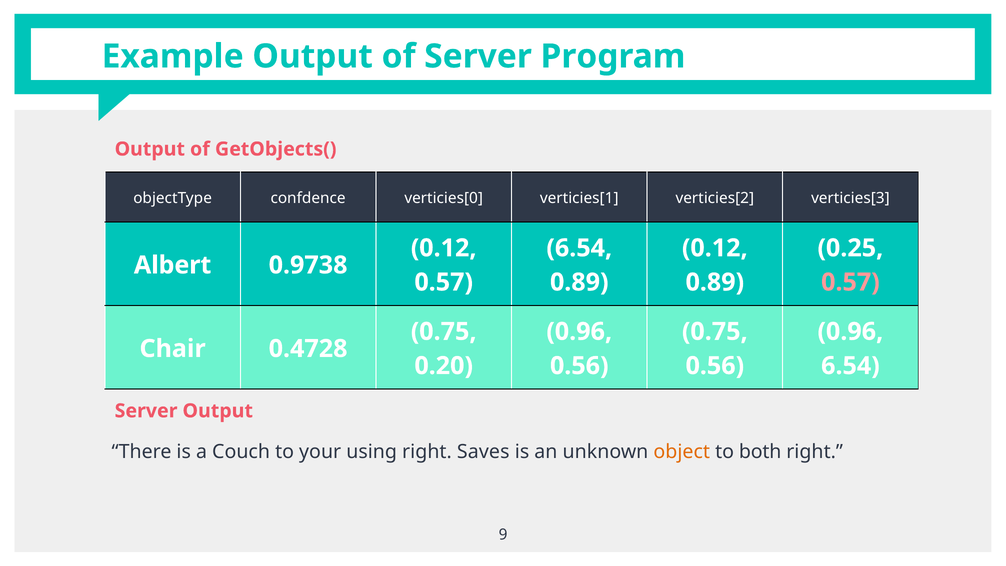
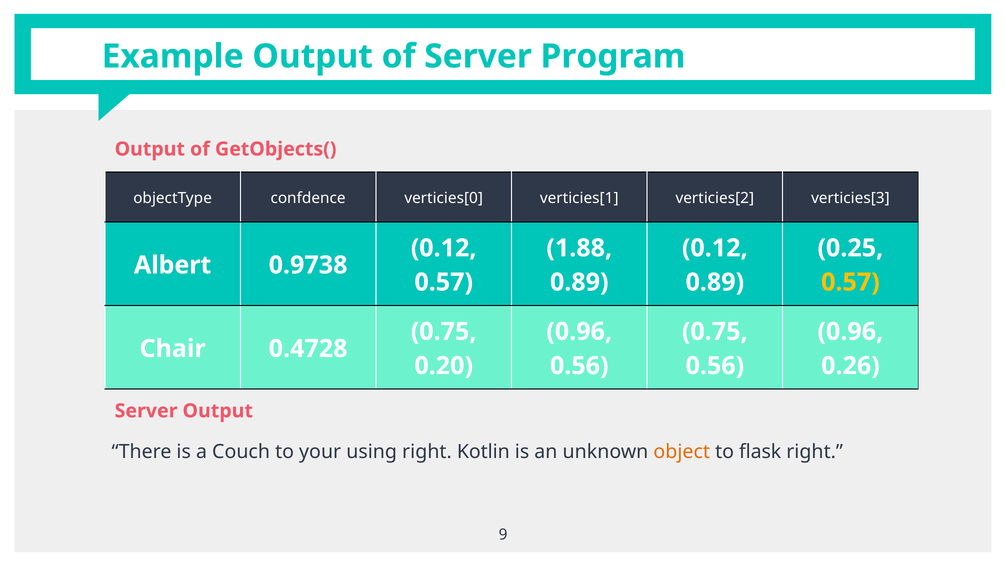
6.54 at (579, 248): 6.54 -> 1.88
0.57 at (850, 282) colour: pink -> yellow
6.54 at (850, 366): 6.54 -> 0.26
Saves: Saves -> Kotlin
both: both -> flask
